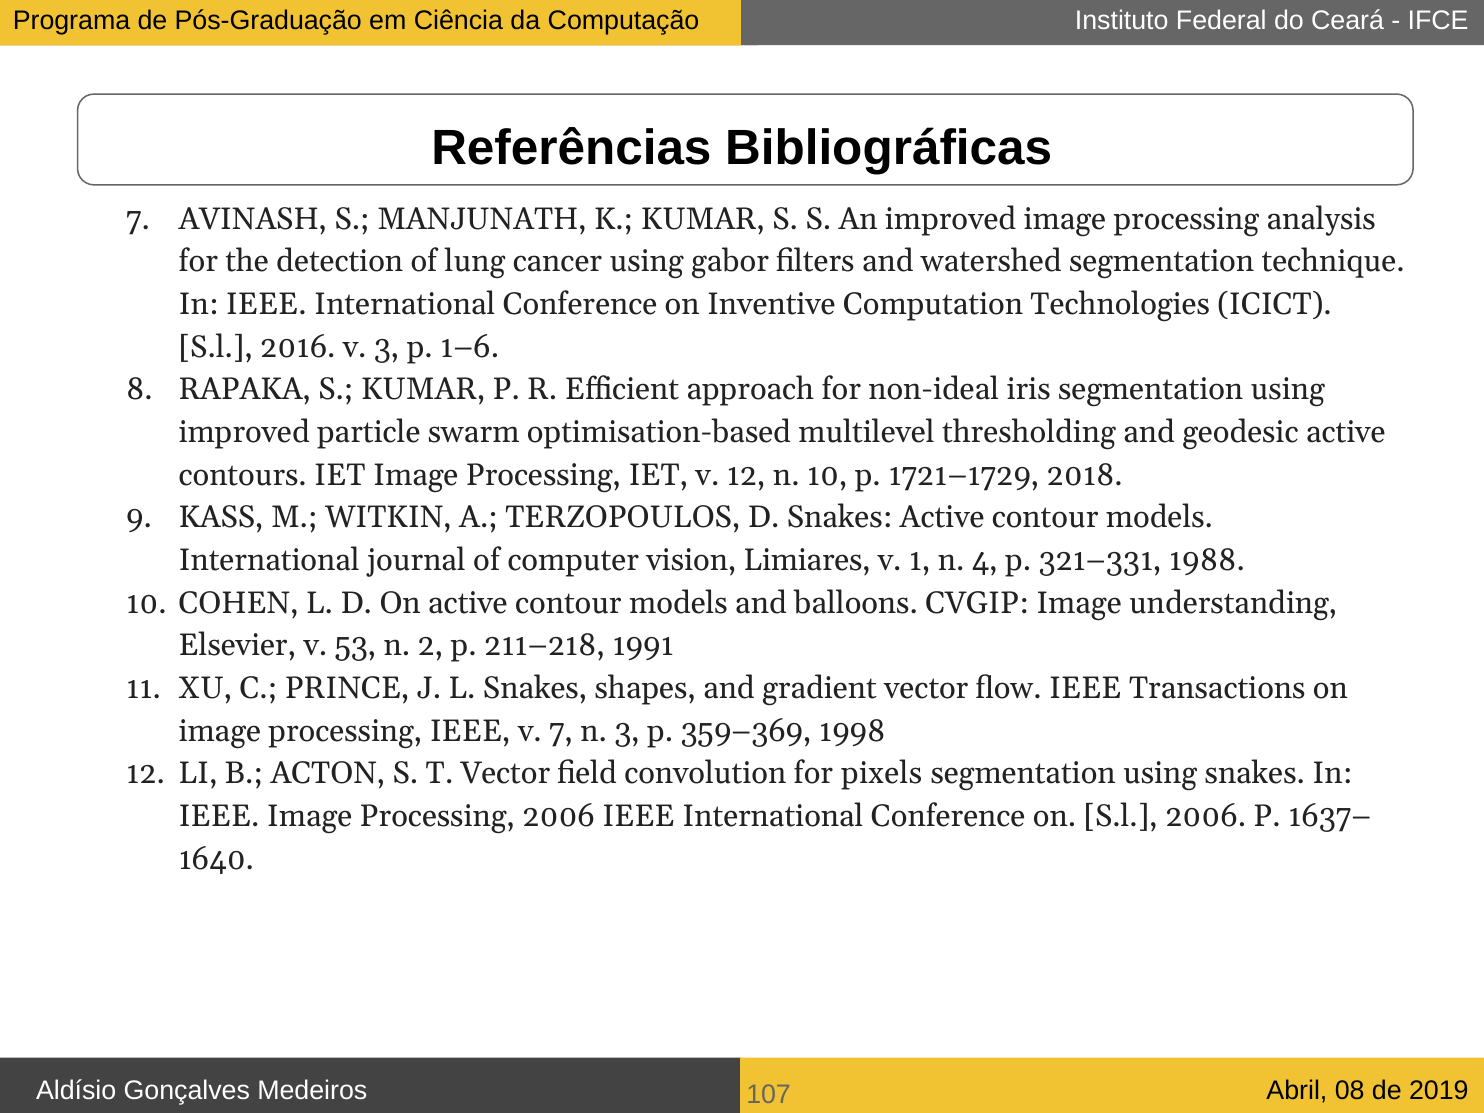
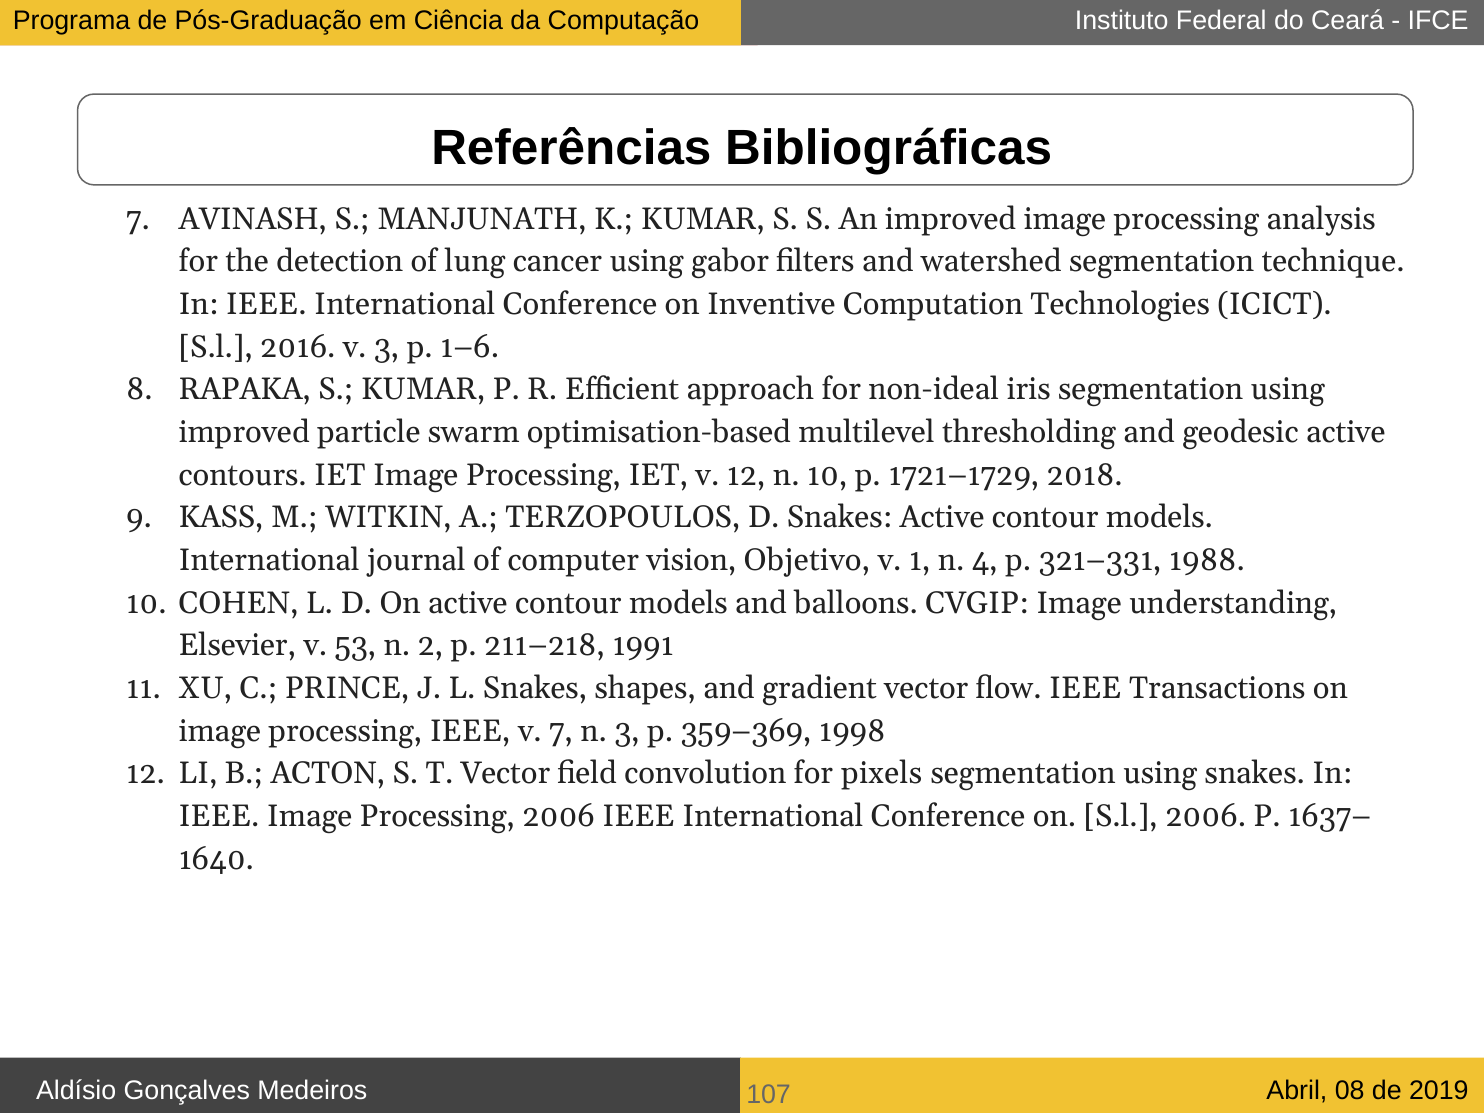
Limiares: Limiares -> Objetivo
